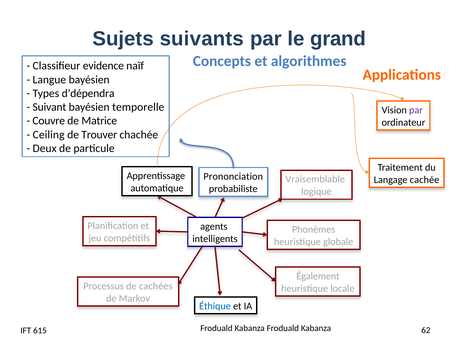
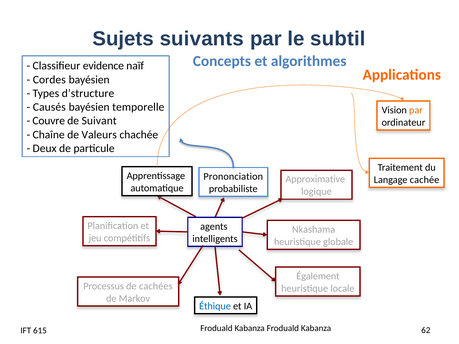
grand: grand -> subtil
Langue: Langue -> Cordes
d’dépendra: d’dépendra -> d’structure
Suivant: Suivant -> Causés
par at (416, 110) colour: purple -> orange
Matrice: Matrice -> Suivant
Ceiling: Ceiling -> Chaîne
Trouver: Trouver -> Valeurs
Vraisemblable: Vraisemblable -> Approximative
Phonèmes: Phonèmes -> Nkashama
